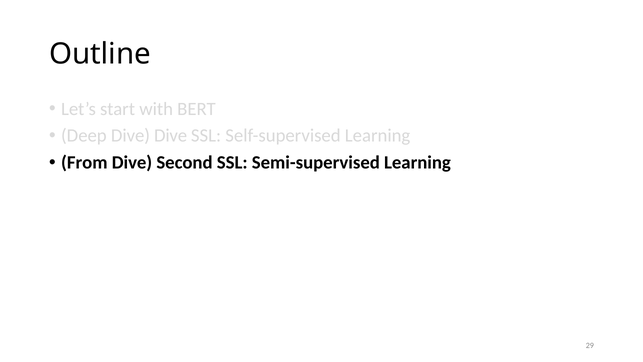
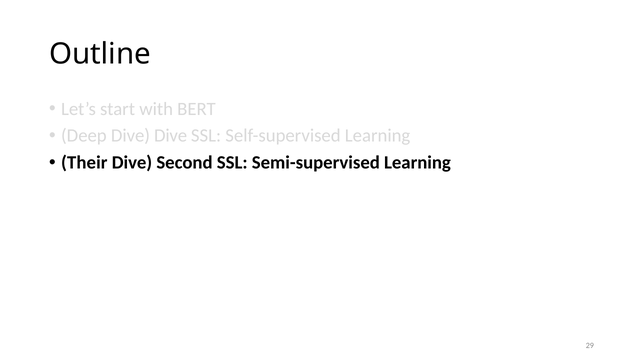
From: From -> Their
